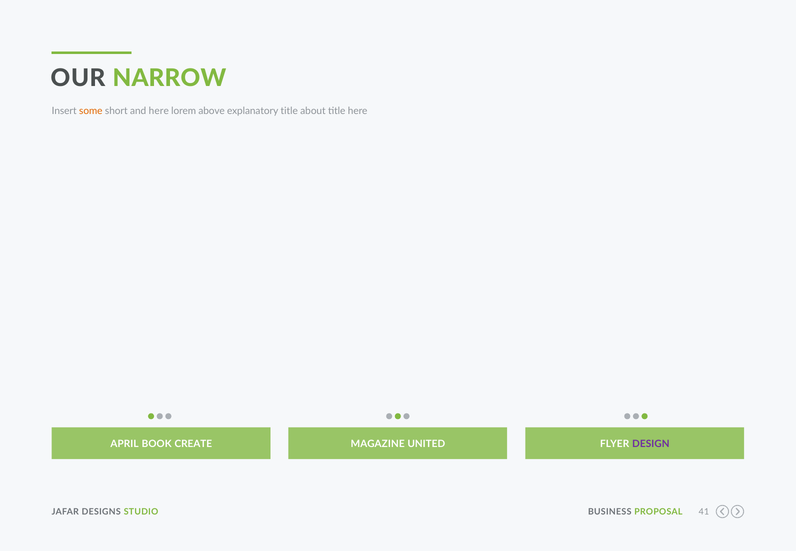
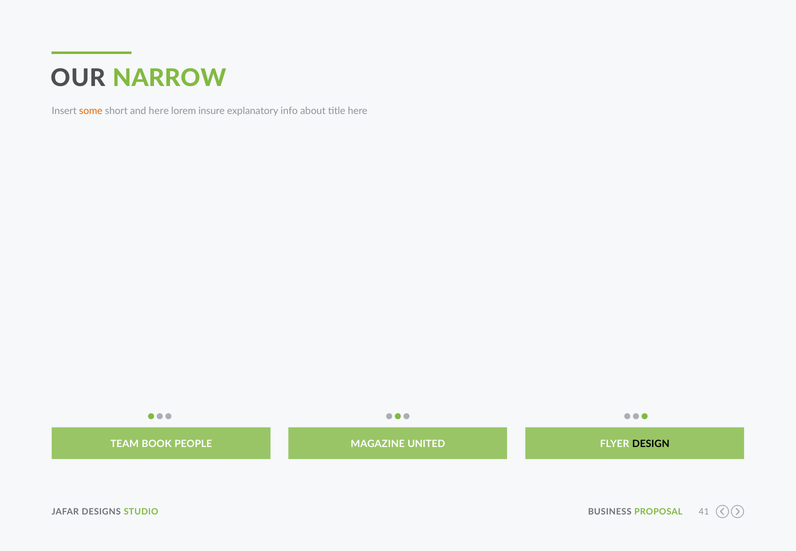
above: above -> insure
explanatory title: title -> info
APRIL: APRIL -> TEAM
CREATE: CREATE -> PEOPLE
DESIGN colour: purple -> black
